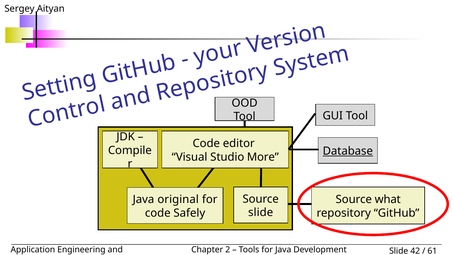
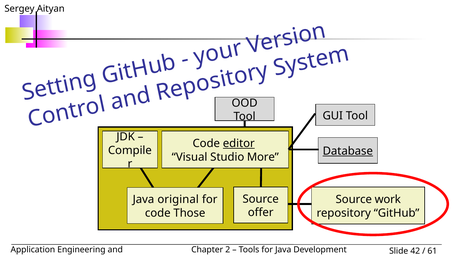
editor underline: none -> present
what: what -> work
slide at (261, 212): slide -> offer
Safely: Safely -> Those
